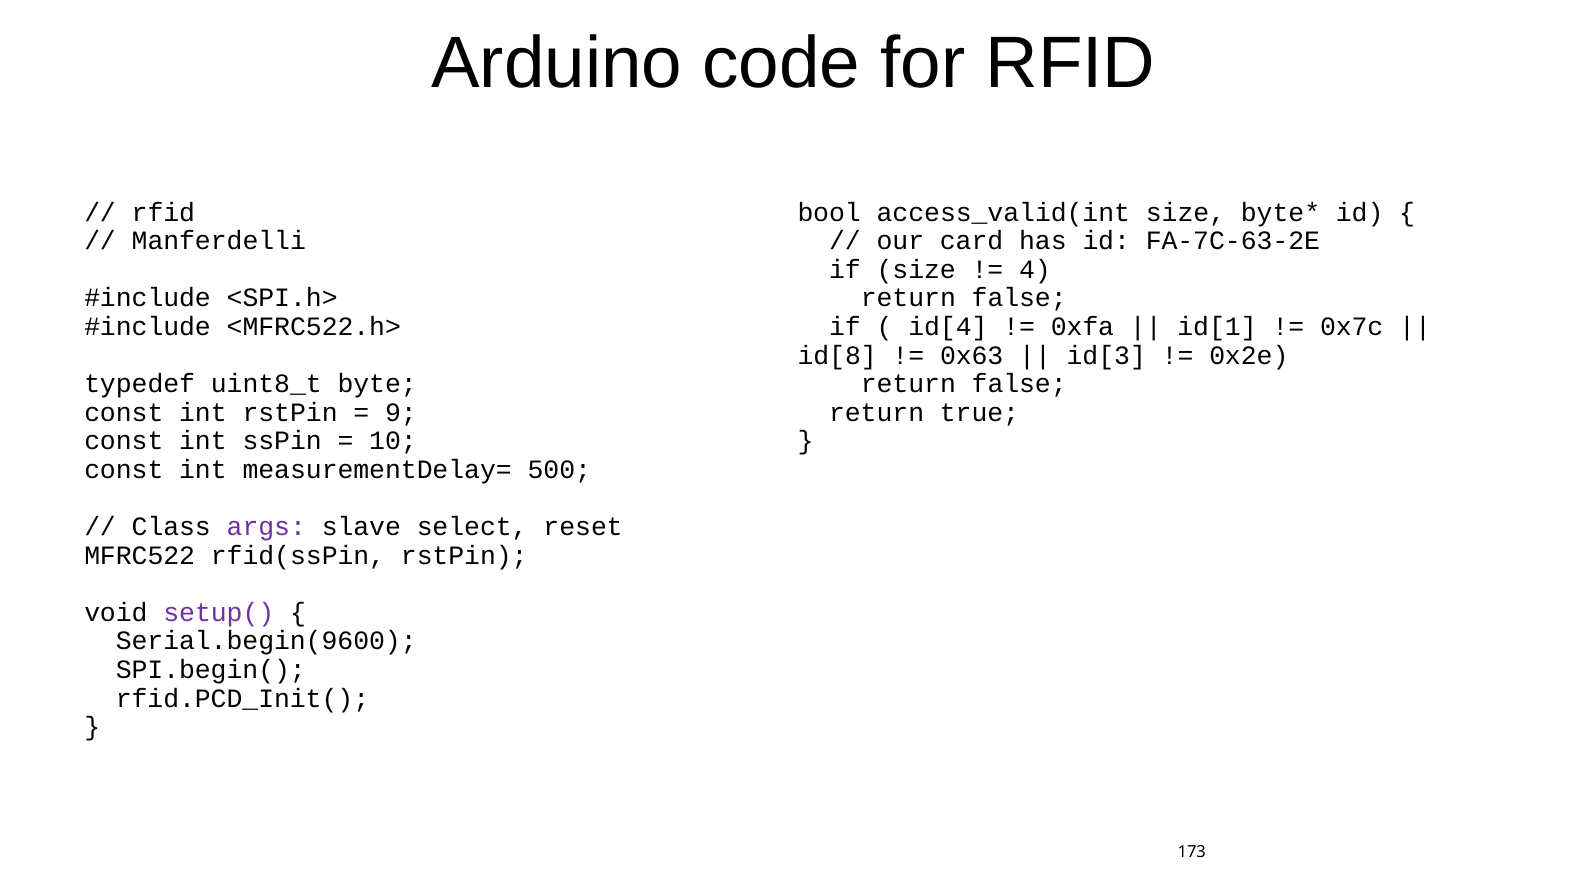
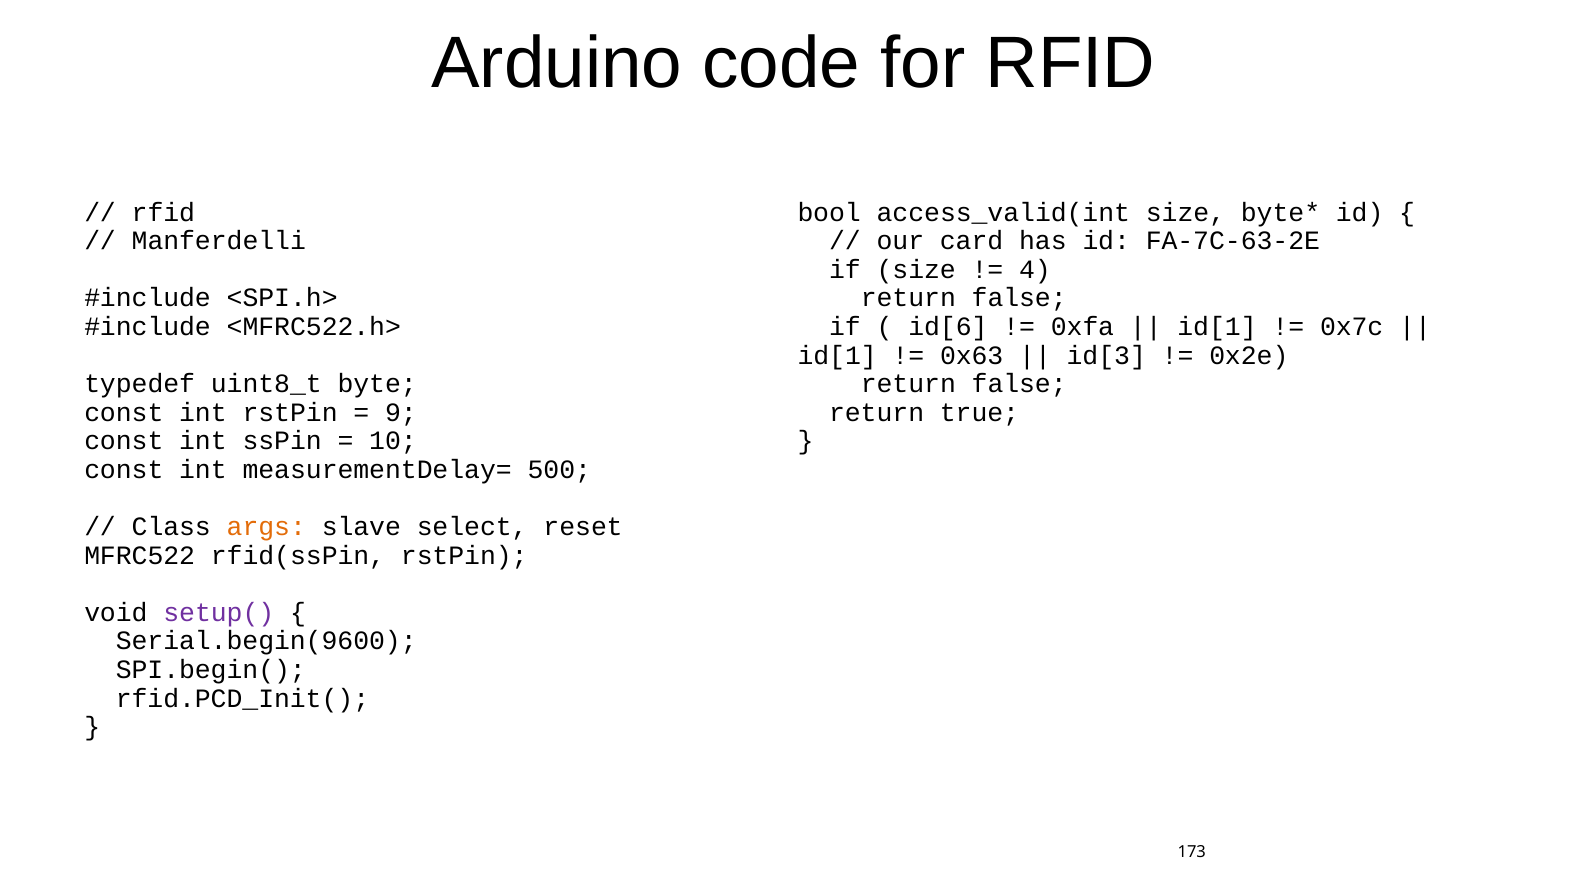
id[4: id[4 -> id[6
id[8 at (837, 355): id[8 -> id[1
args colour: purple -> orange
